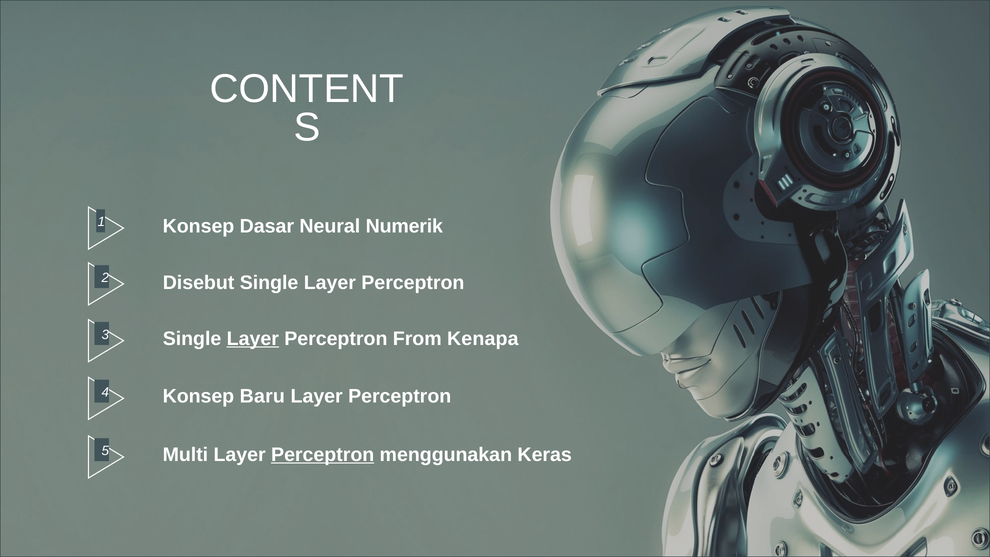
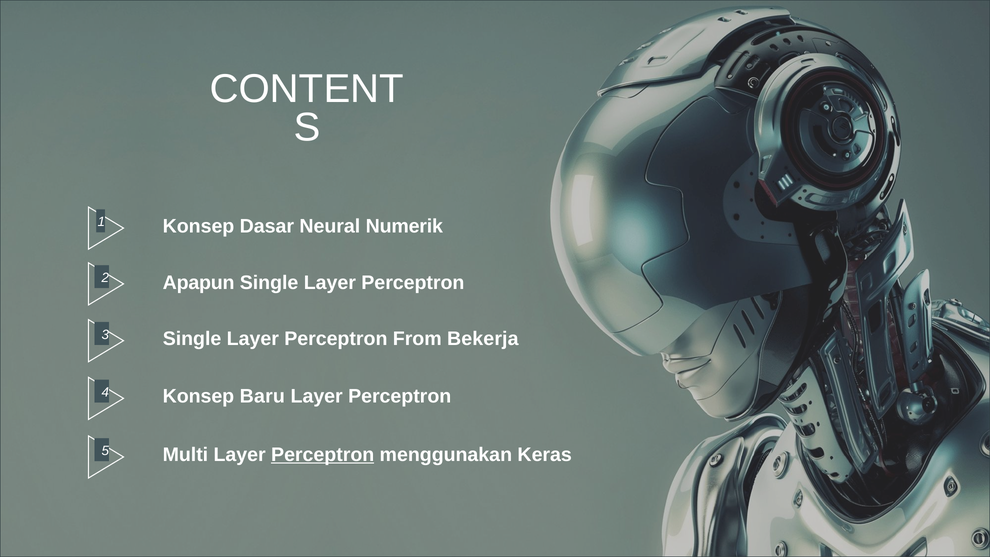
Disebut: Disebut -> Apapun
Layer at (253, 339) underline: present -> none
Kenapa: Kenapa -> Bekerja
